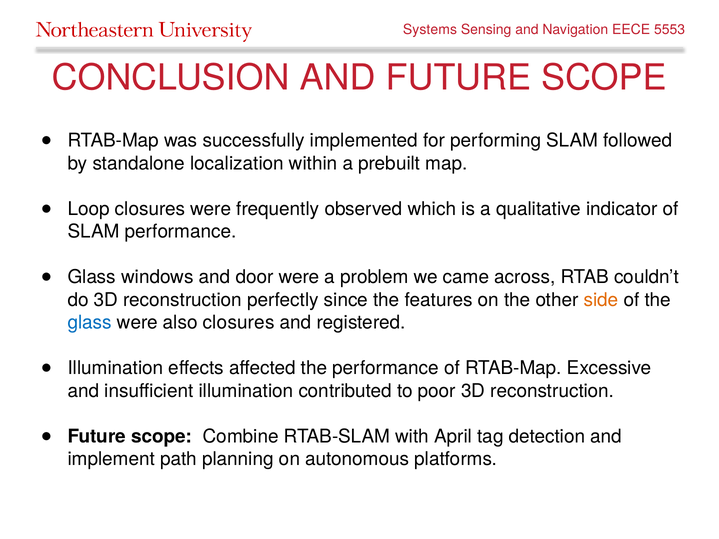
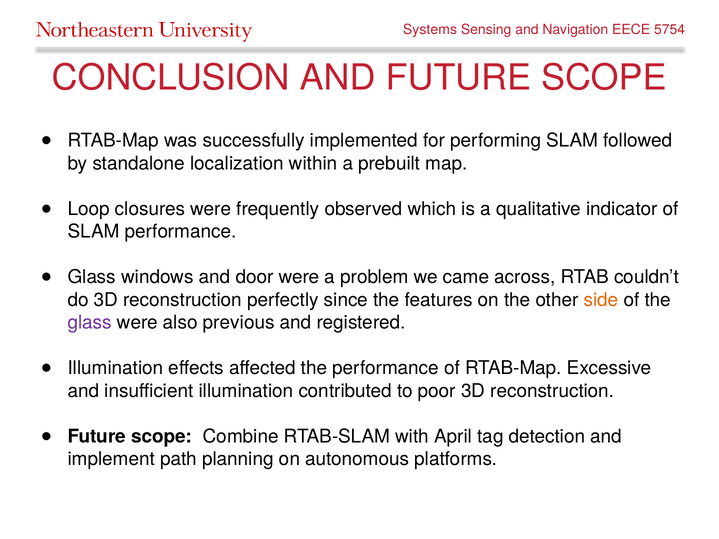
5553: 5553 -> 5754
glass at (90, 323) colour: blue -> purple
also closures: closures -> previous
